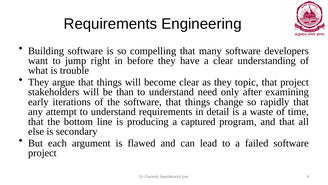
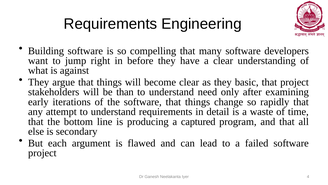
trouble: trouble -> against
topic: topic -> basic
